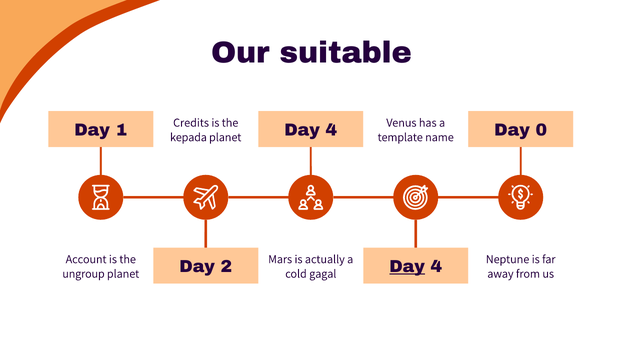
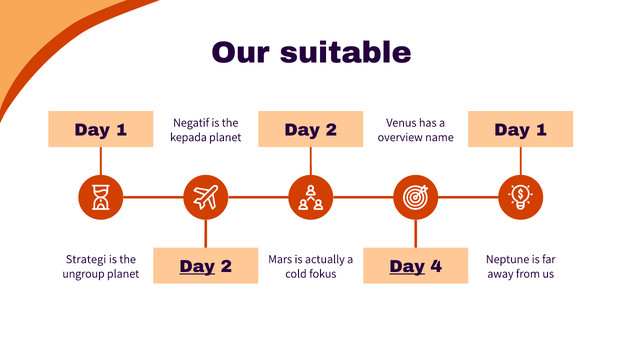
Credits: Credits -> Negatif
4 at (331, 130): 4 -> 2
0 at (541, 130): 0 -> 1
template: template -> overview
Account: Account -> Strategi
Day at (197, 267) underline: none -> present
gagal: gagal -> fokus
